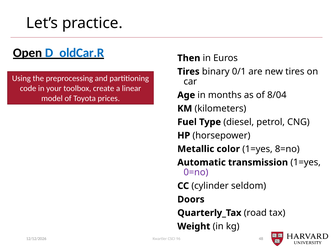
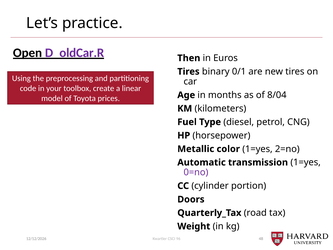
D_oldCar.R colour: blue -> purple
8=no: 8=no -> 2=no
seldom: seldom -> portion
